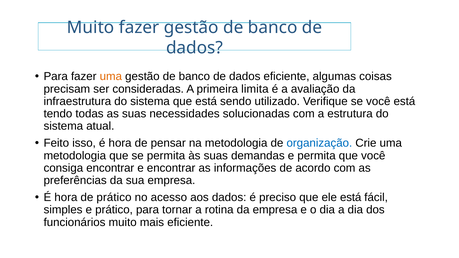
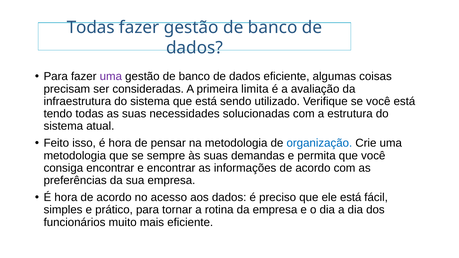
Muito at (91, 27): Muito -> Todas
uma at (111, 77) colour: orange -> purple
se permita: permita -> sempre
hora de prático: prático -> acordo
